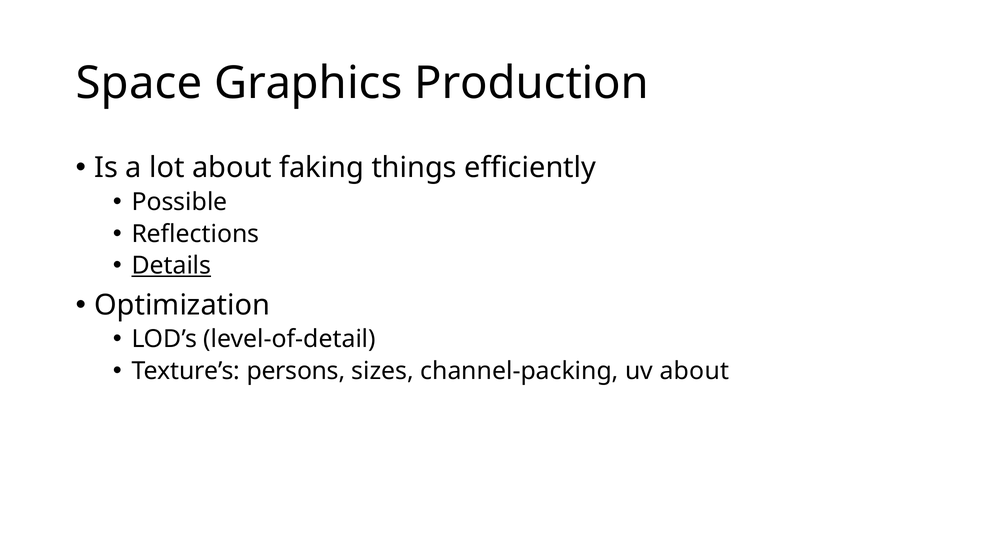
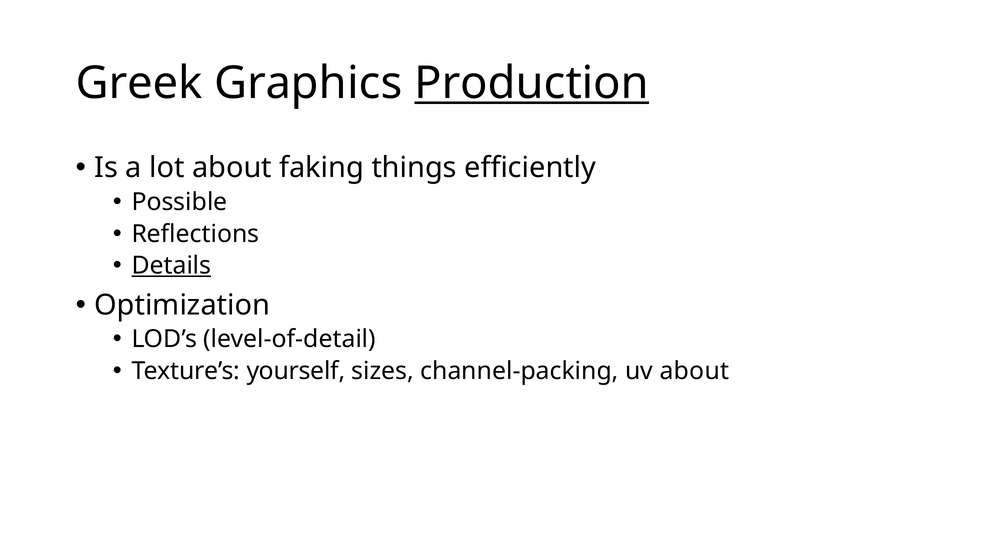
Space: Space -> Greek
Production underline: none -> present
persons: persons -> yourself
